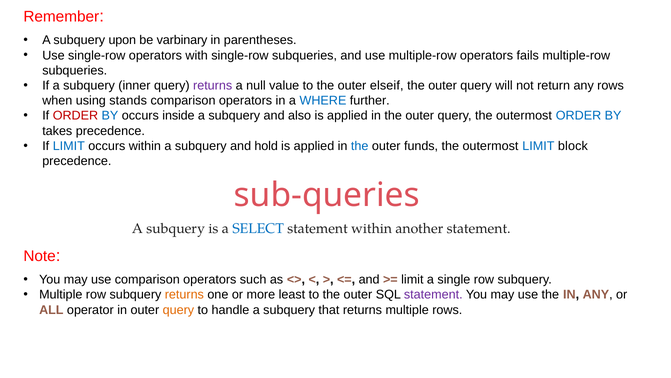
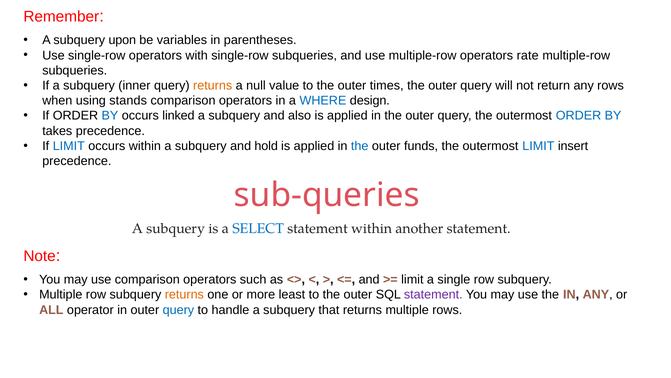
varbinary: varbinary -> variables
fails: fails -> rate
returns at (213, 85) colour: purple -> orange
elseif: elseif -> times
further: further -> design
ORDER at (75, 116) colour: red -> black
inside: inside -> linked
block: block -> insert
query at (178, 309) colour: orange -> blue
